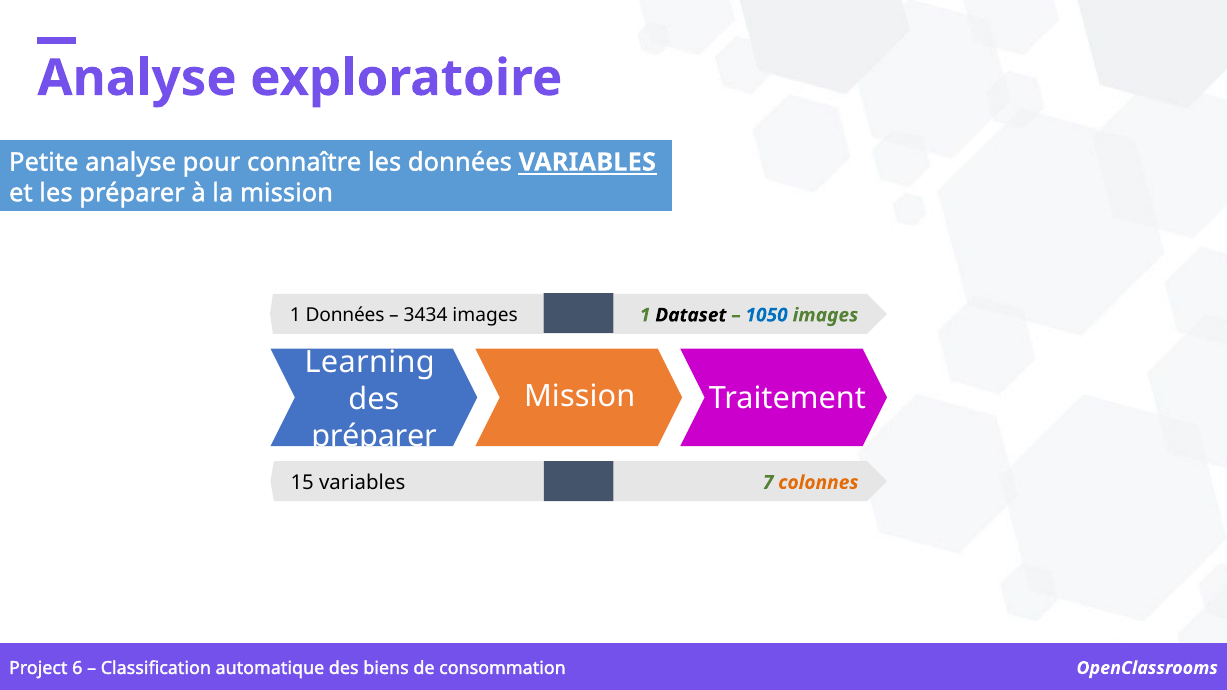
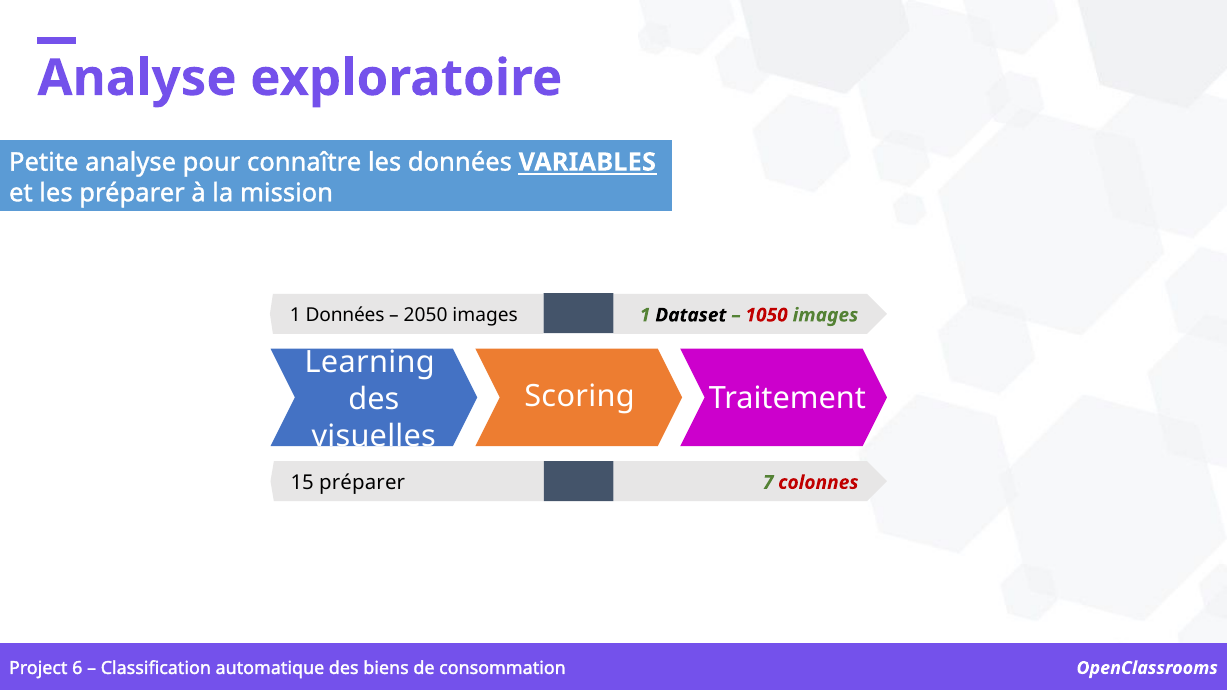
3434: 3434 -> 2050
1050 colour: blue -> red
Mission at (580, 397): Mission -> Scoring
préparer at (374, 436): préparer -> visuelles
15 variables: variables -> préparer
colonnes colour: orange -> red
